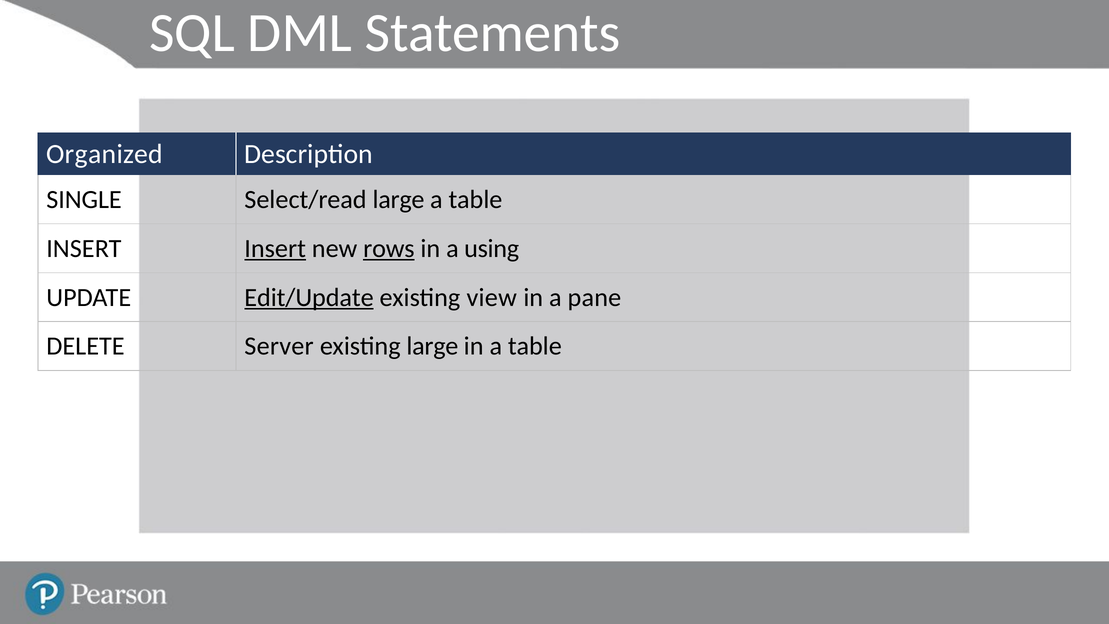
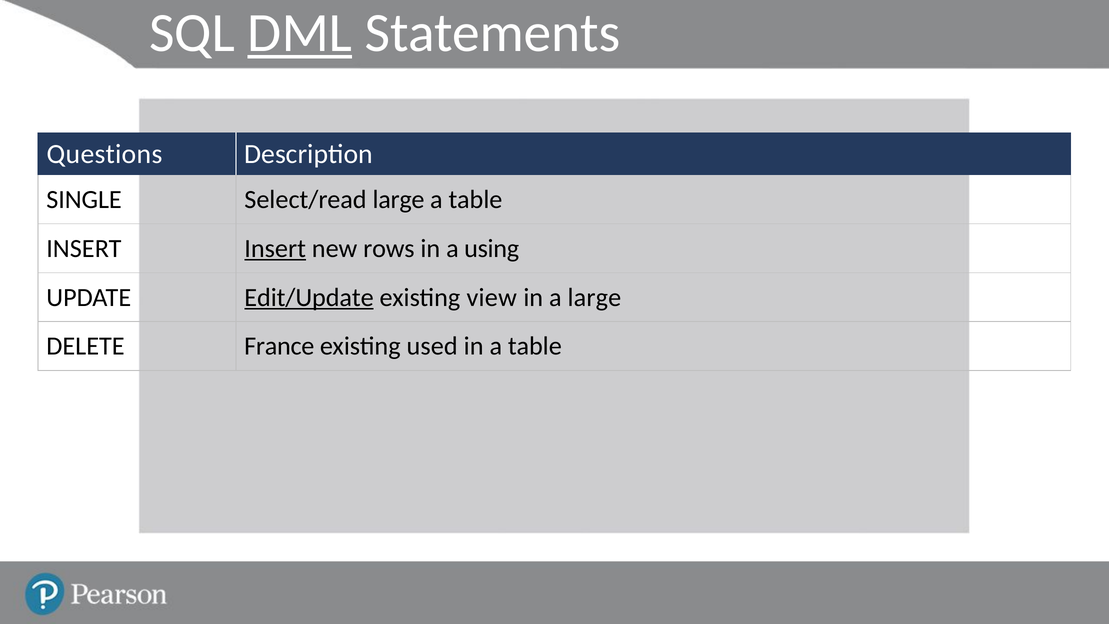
DML underline: none -> present
Organized: Organized -> Questions
rows underline: present -> none
a pane: pane -> large
Server: Server -> France
existing large: large -> used
